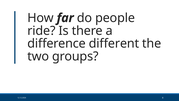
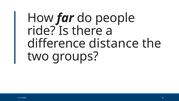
different: different -> distance
